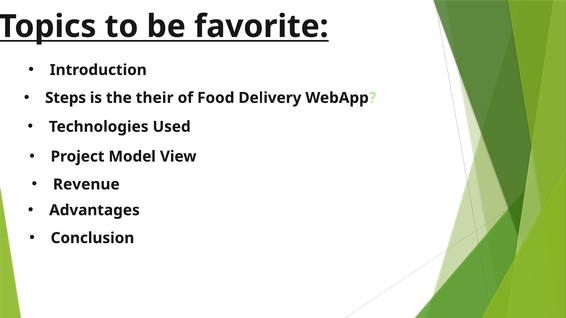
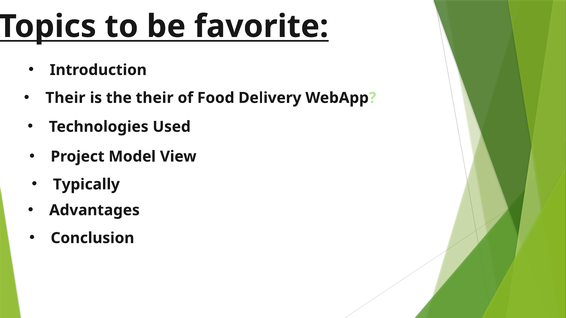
Steps at (66, 98): Steps -> Their
Revenue: Revenue -> Typically
